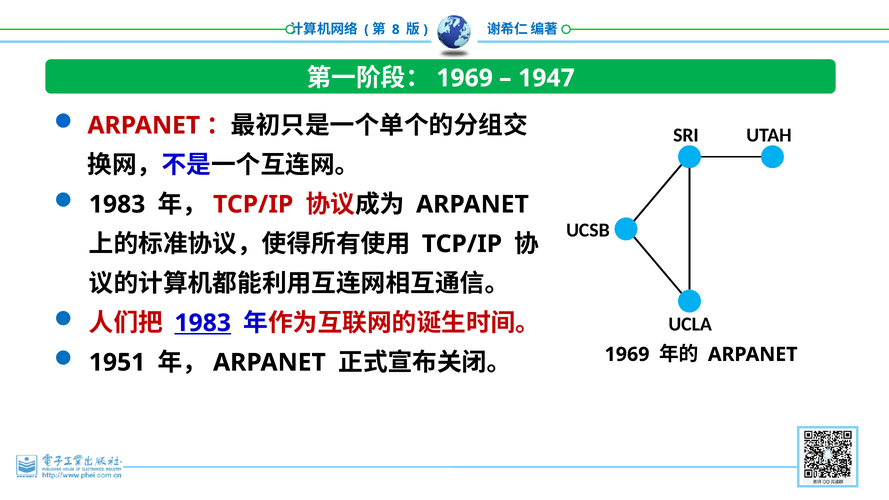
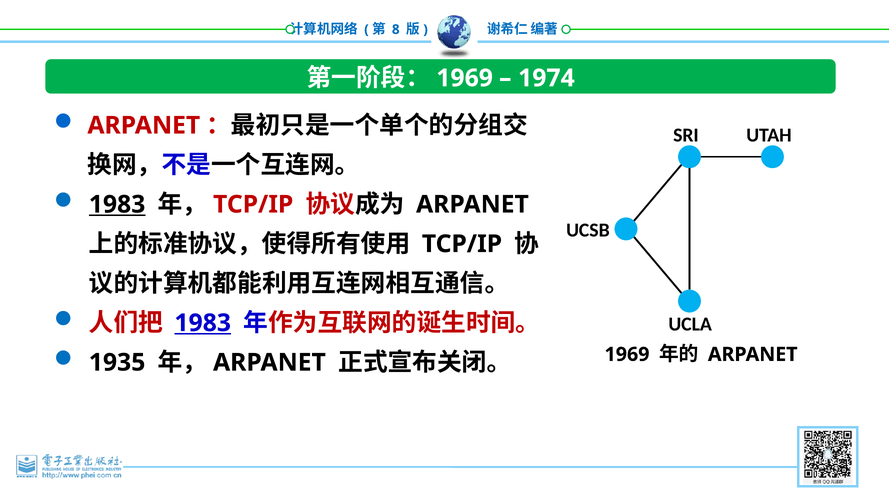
1947: 1947 -> 1974
1983 at (117, 204) underline: none -> present
1951: 1951 -> 1935
